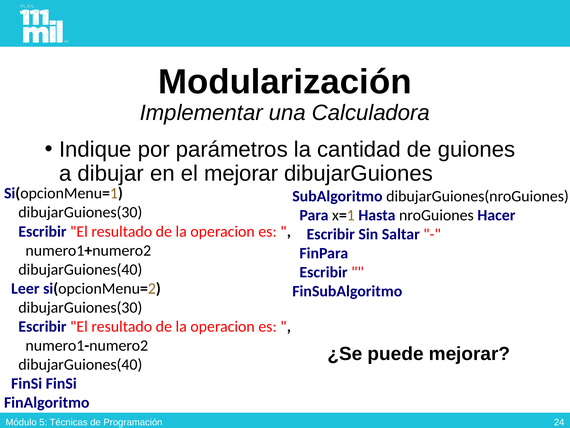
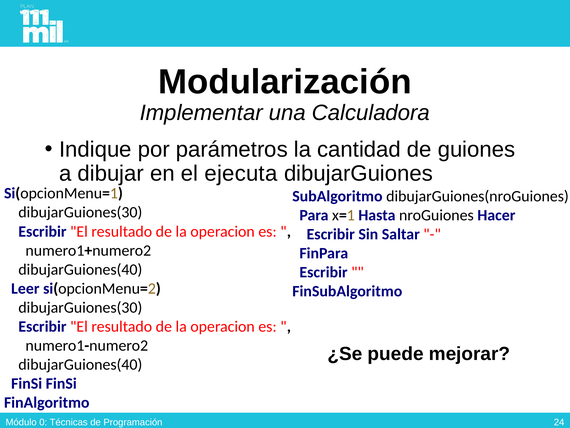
el mejorar: mejorar -> ejecuta
5: 5 -> 0
